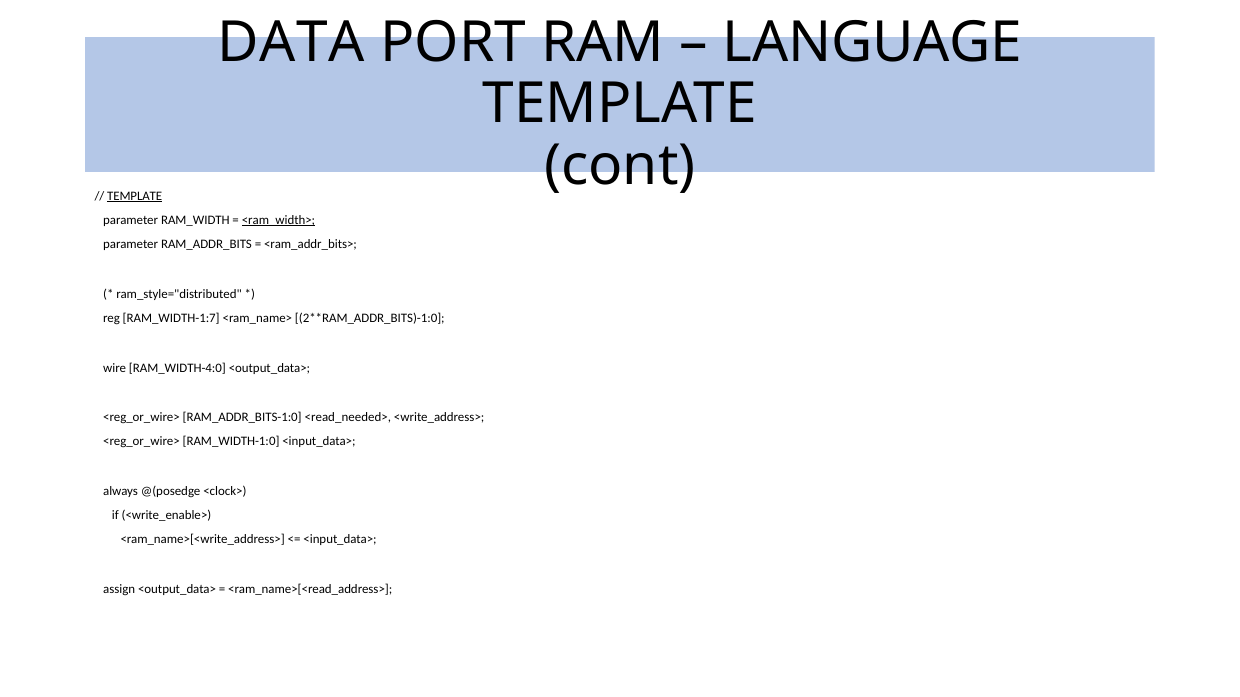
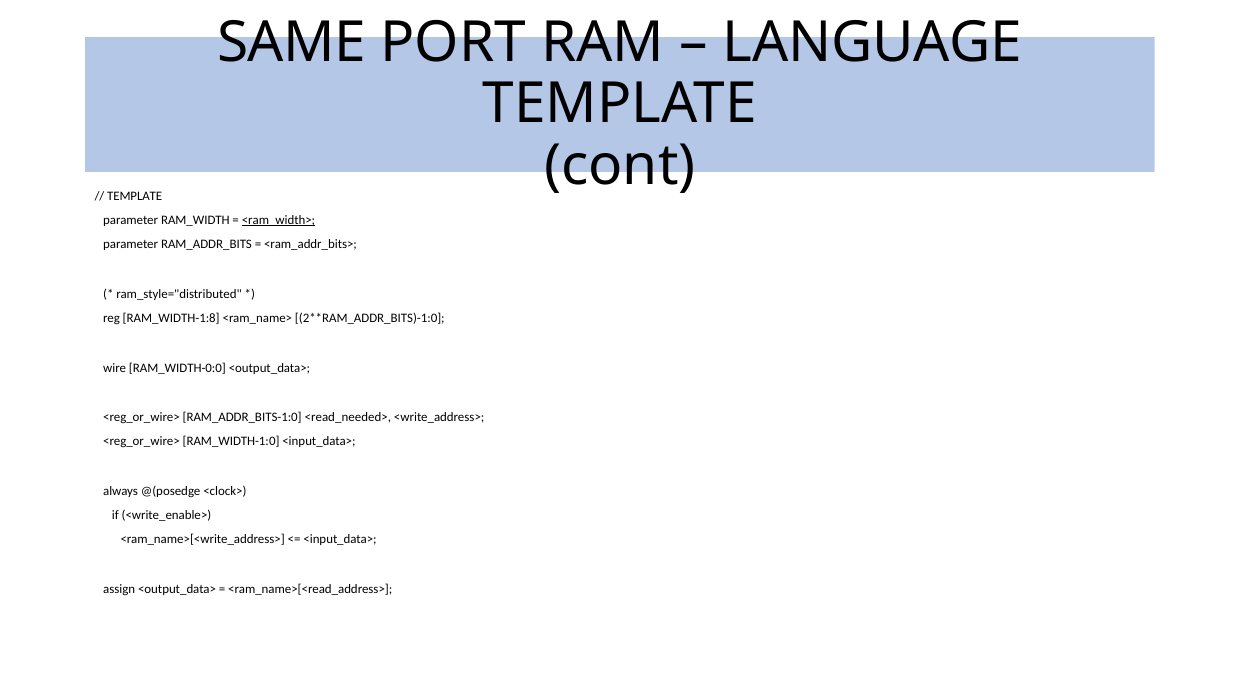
DATA: DATA -> SAME
TEMPLATE at (135, 196) underline: present -> none
RAM_WIDTH-1:7: RAM_WIDTH-1:7 -> RAM_WIDTH-1:8
RAM_WIDTH-4:0: RAM_WIDTH-4:0 -> RAM_WIDTH-0:0
